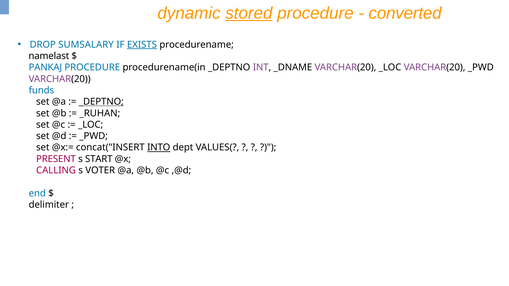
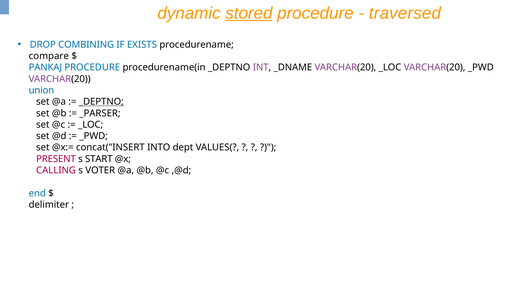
converted: converted -> traversed
SUMSALARY: SUMSALARY -> COMBINING
EXISTS underline: present -> none
namelast: namelast -> compare
funds: funds -> union
_RUHAN: _RUHAN -> _PARSER
INTO underline: present -> none
